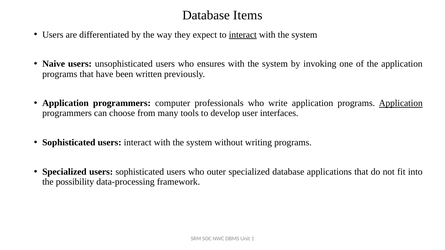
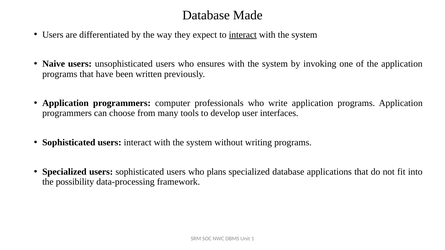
Items: Items -> Made
Application at (401, 103) underline: present -> none
outer: outer -> plans
